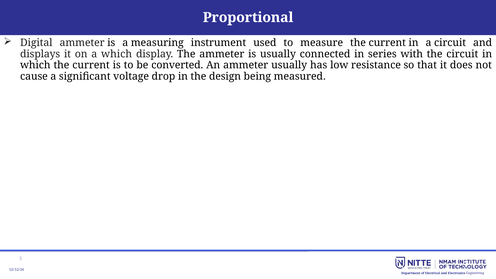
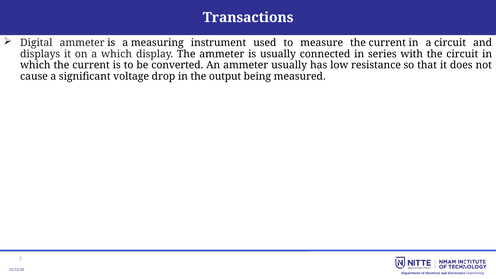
Proportional: Proportional -> Transactions
design: design -> output
